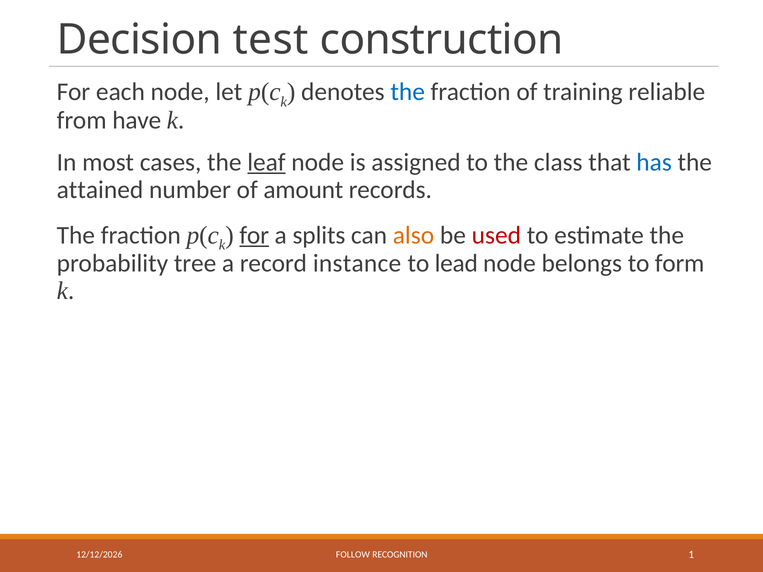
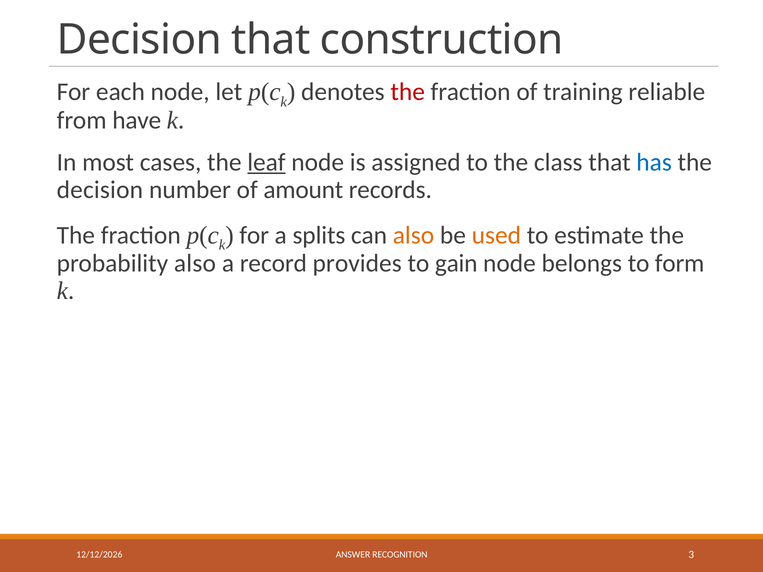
Decision test: test -> that
the at (408, 92) colour: blue -> red
attained at (100, 190): attained -> decision
for at (254, 235) underline: present -> none
used colour: red -> orange
probability tree: tree -> also
instance: instance -> provides
lead: lead -> gain
FOLLOW: FOLLOW -> ANSWER
1: 1 -> 3
